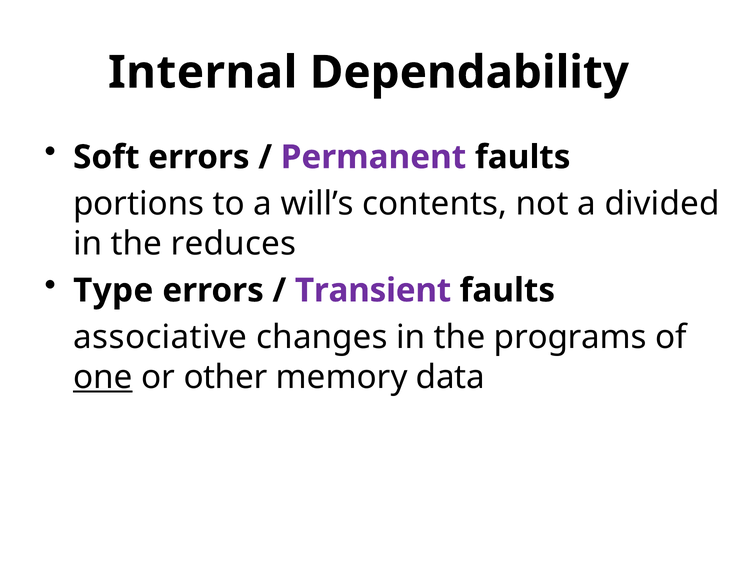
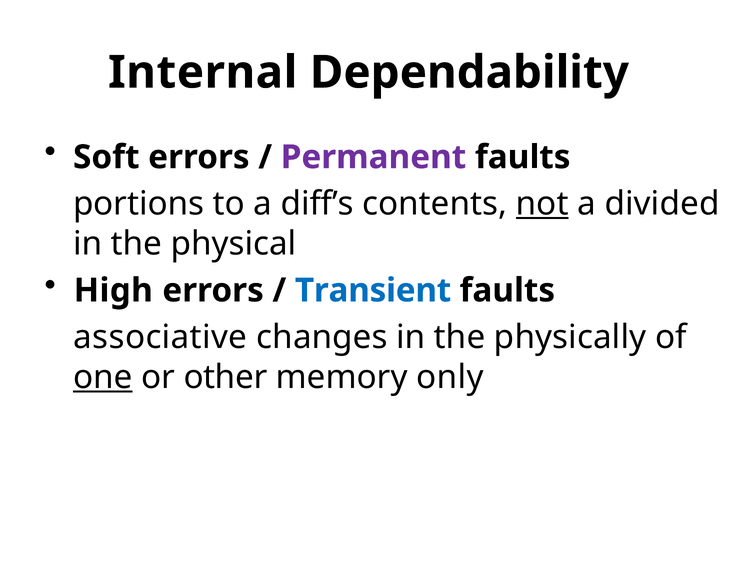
will’s: will’s -> diff’s
not underline: none -> present
reduces: reduces -> physical
Type: Type -> High
Transient colour: purple -> blue
programs: programs -> physically
data: data -> only
